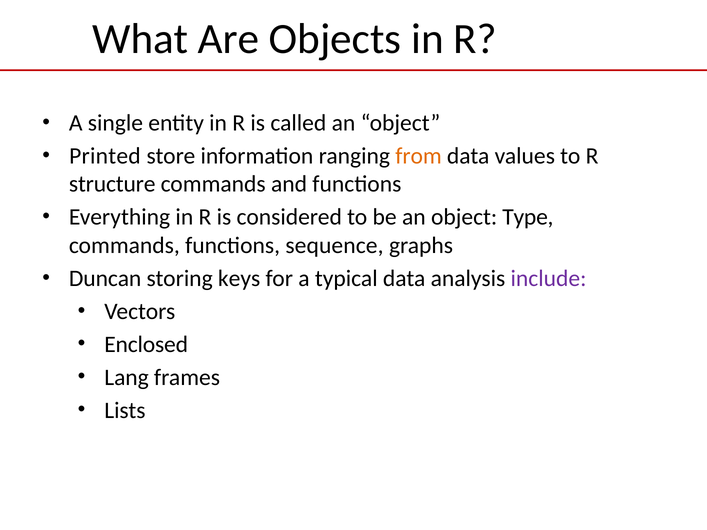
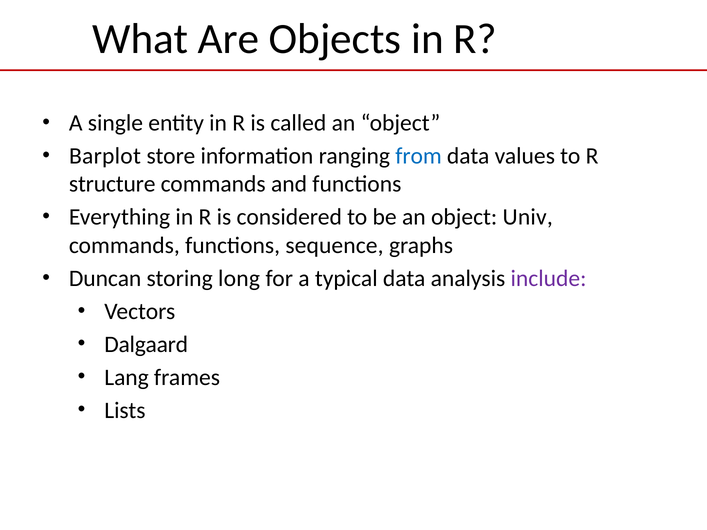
Printed: Printed -> Barplot
from colour: orange -> blue
Type: Type -> Univ
keys: keys -> long
Enclosed: Enclosed -> Dalgaard
